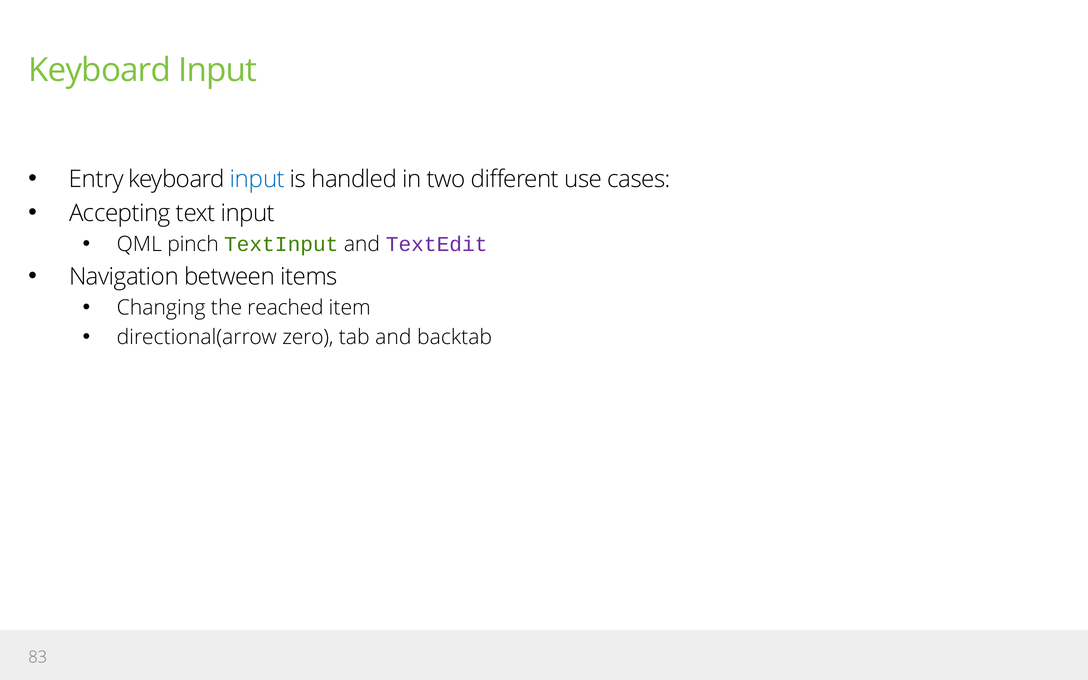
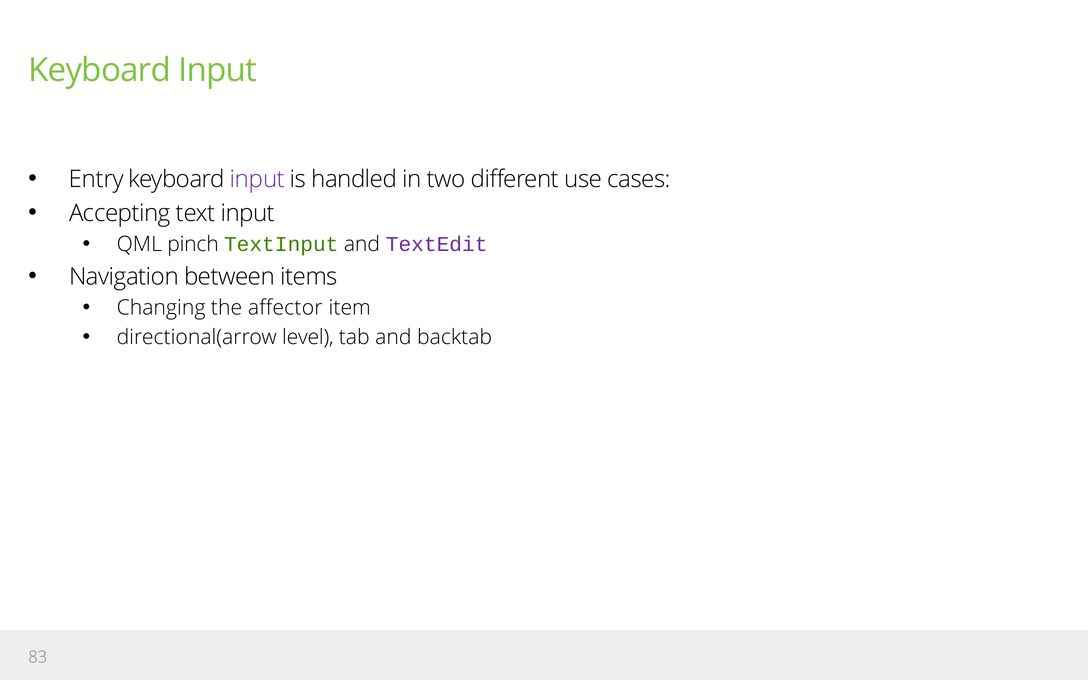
input at (257, 179) colour: blue -> purple
reached: reached -> affector
zero: zero -> level
